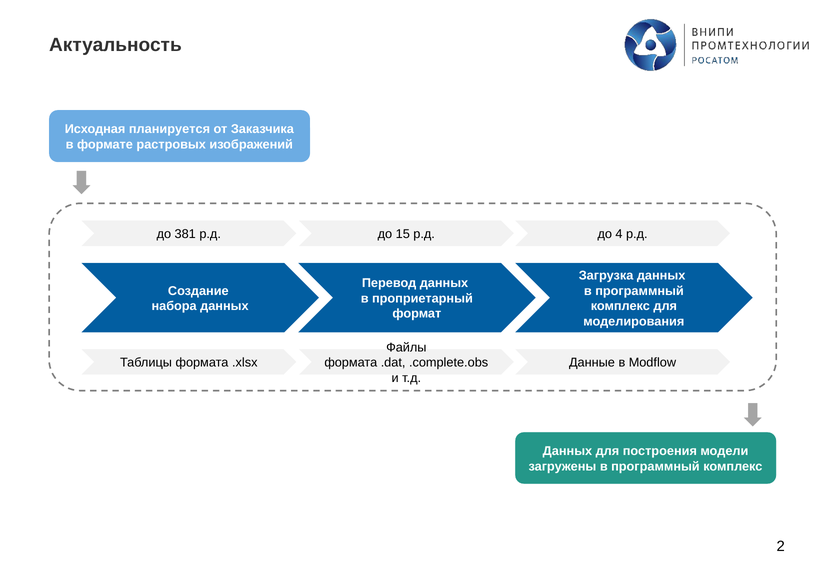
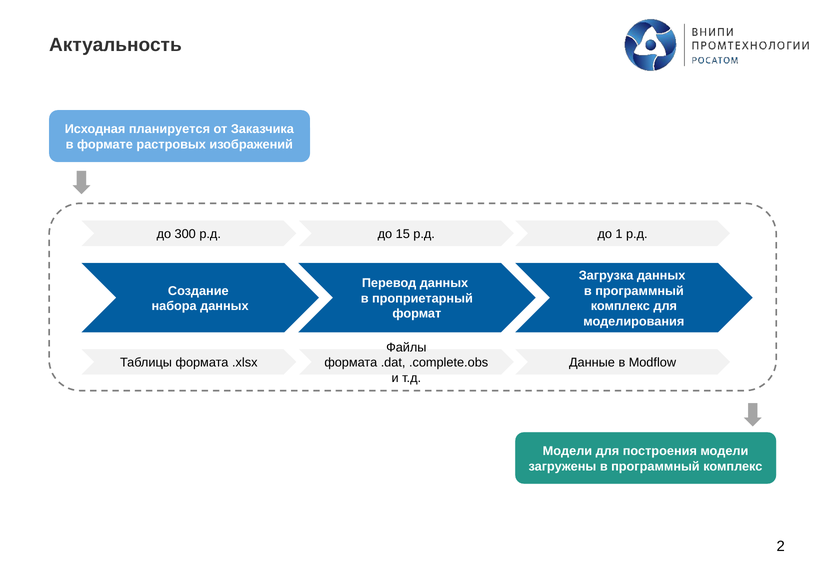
381: 381 -> 300
4: 4 -> 1
Данных at (567, 451): Данных -> Модели
